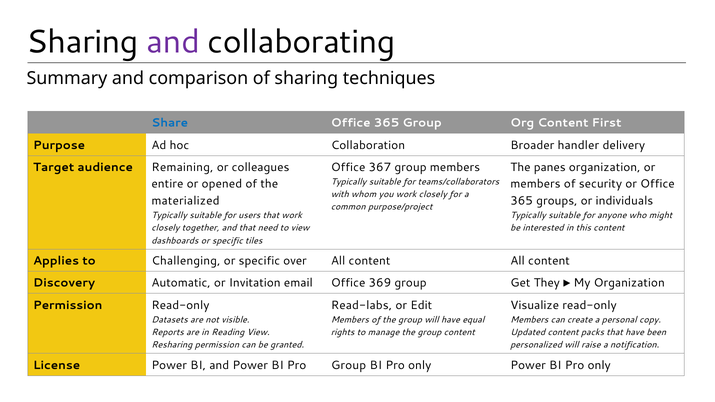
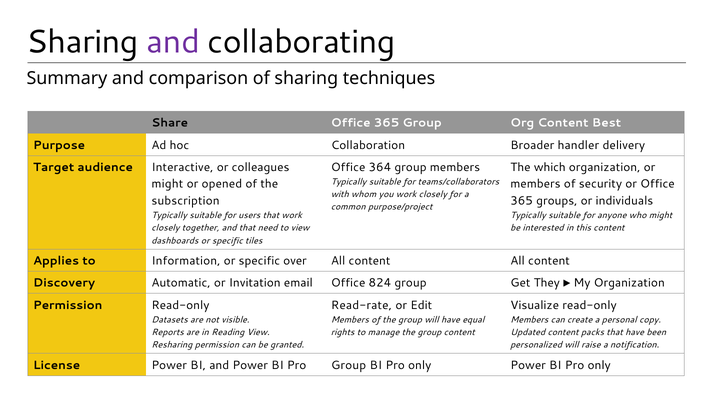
Share colour: blue -> black
First: First -> Best
Remaining: Remaining -> Interactive
367: 367 -> 364
panes: panes -> which
entire at (167, 184): entire -> might
materialized: materialized -> subscription
Challenging: Challenging -> Information
369: 369 -> 824
Read-labs: Read-labs -> Read-rate
